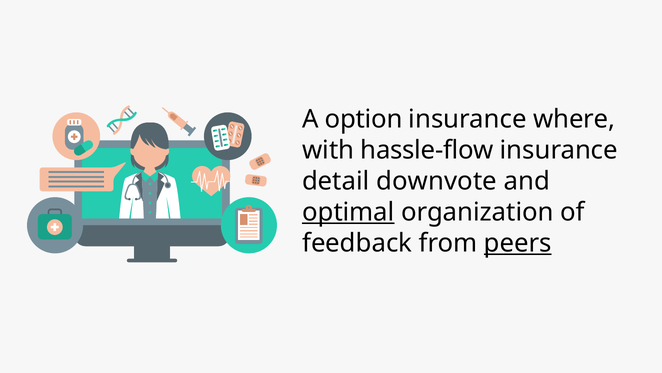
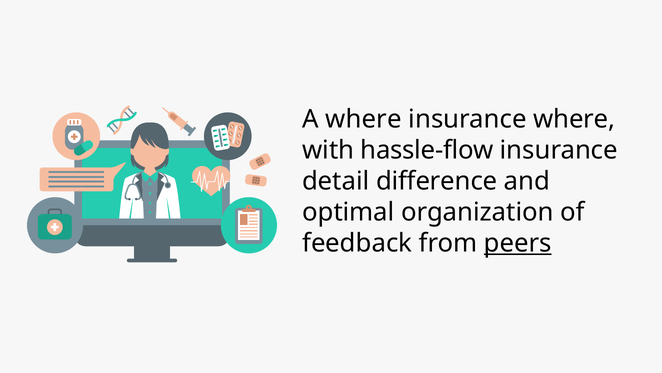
A option: option -> where
downvote: downvote -> difference
optimal underline: present -> none
